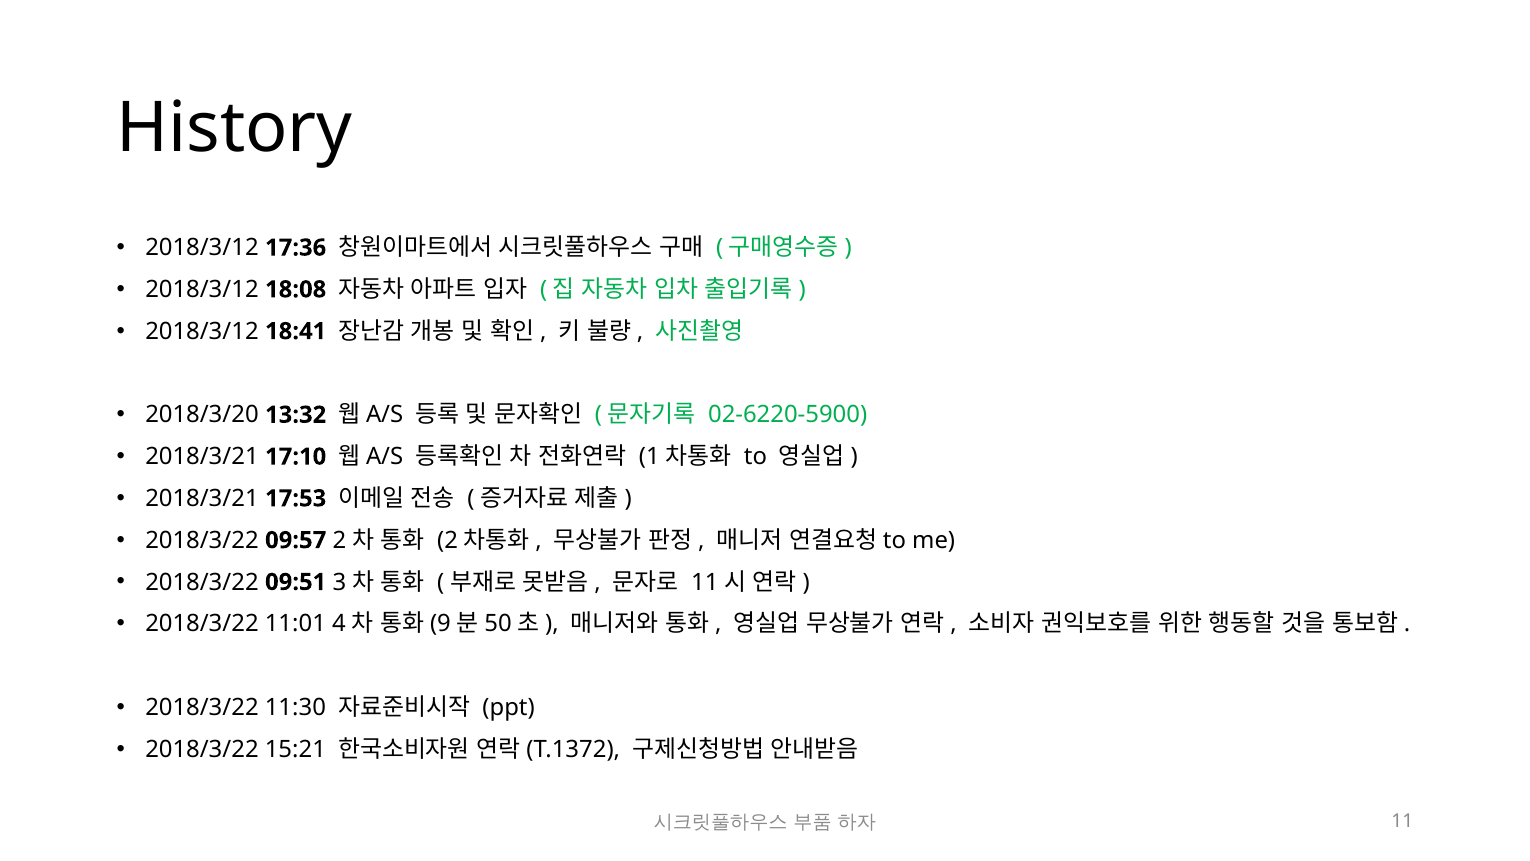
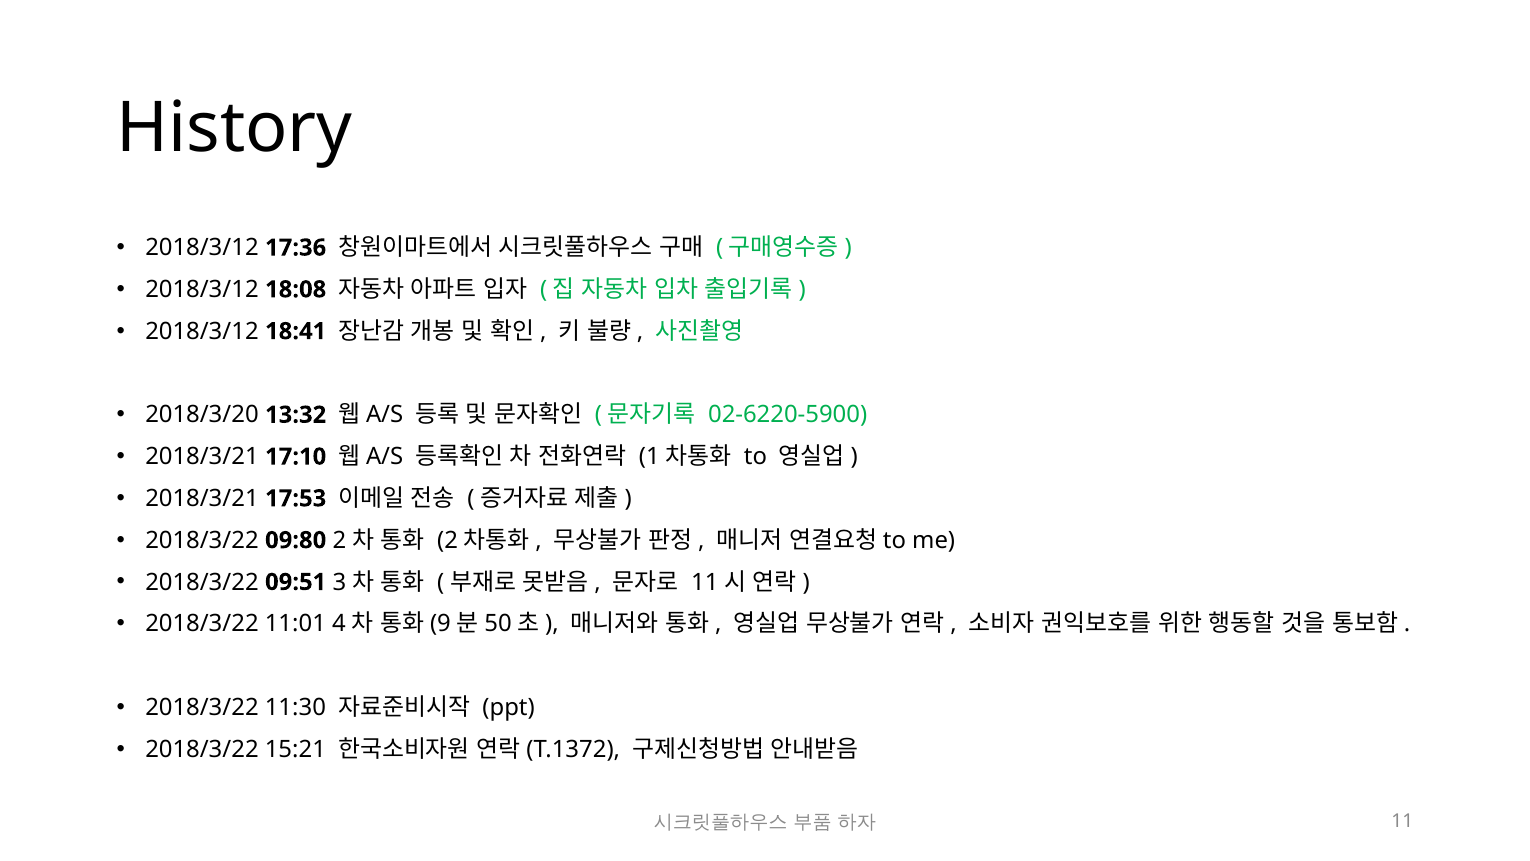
09:57: 09:57 -> 09:80
